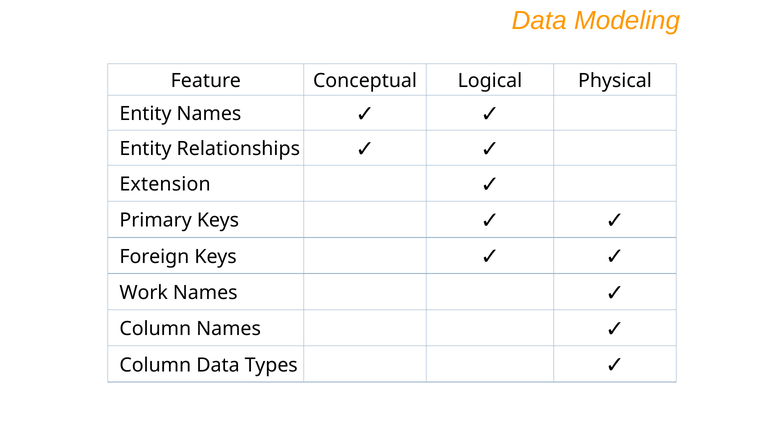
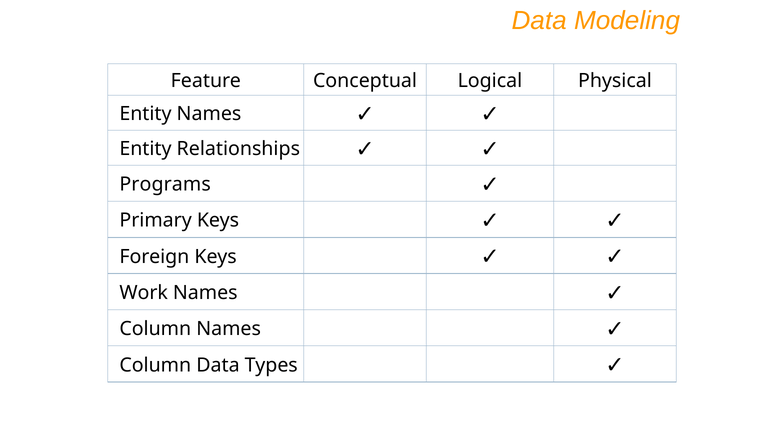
Extension: Extension -> Programs
